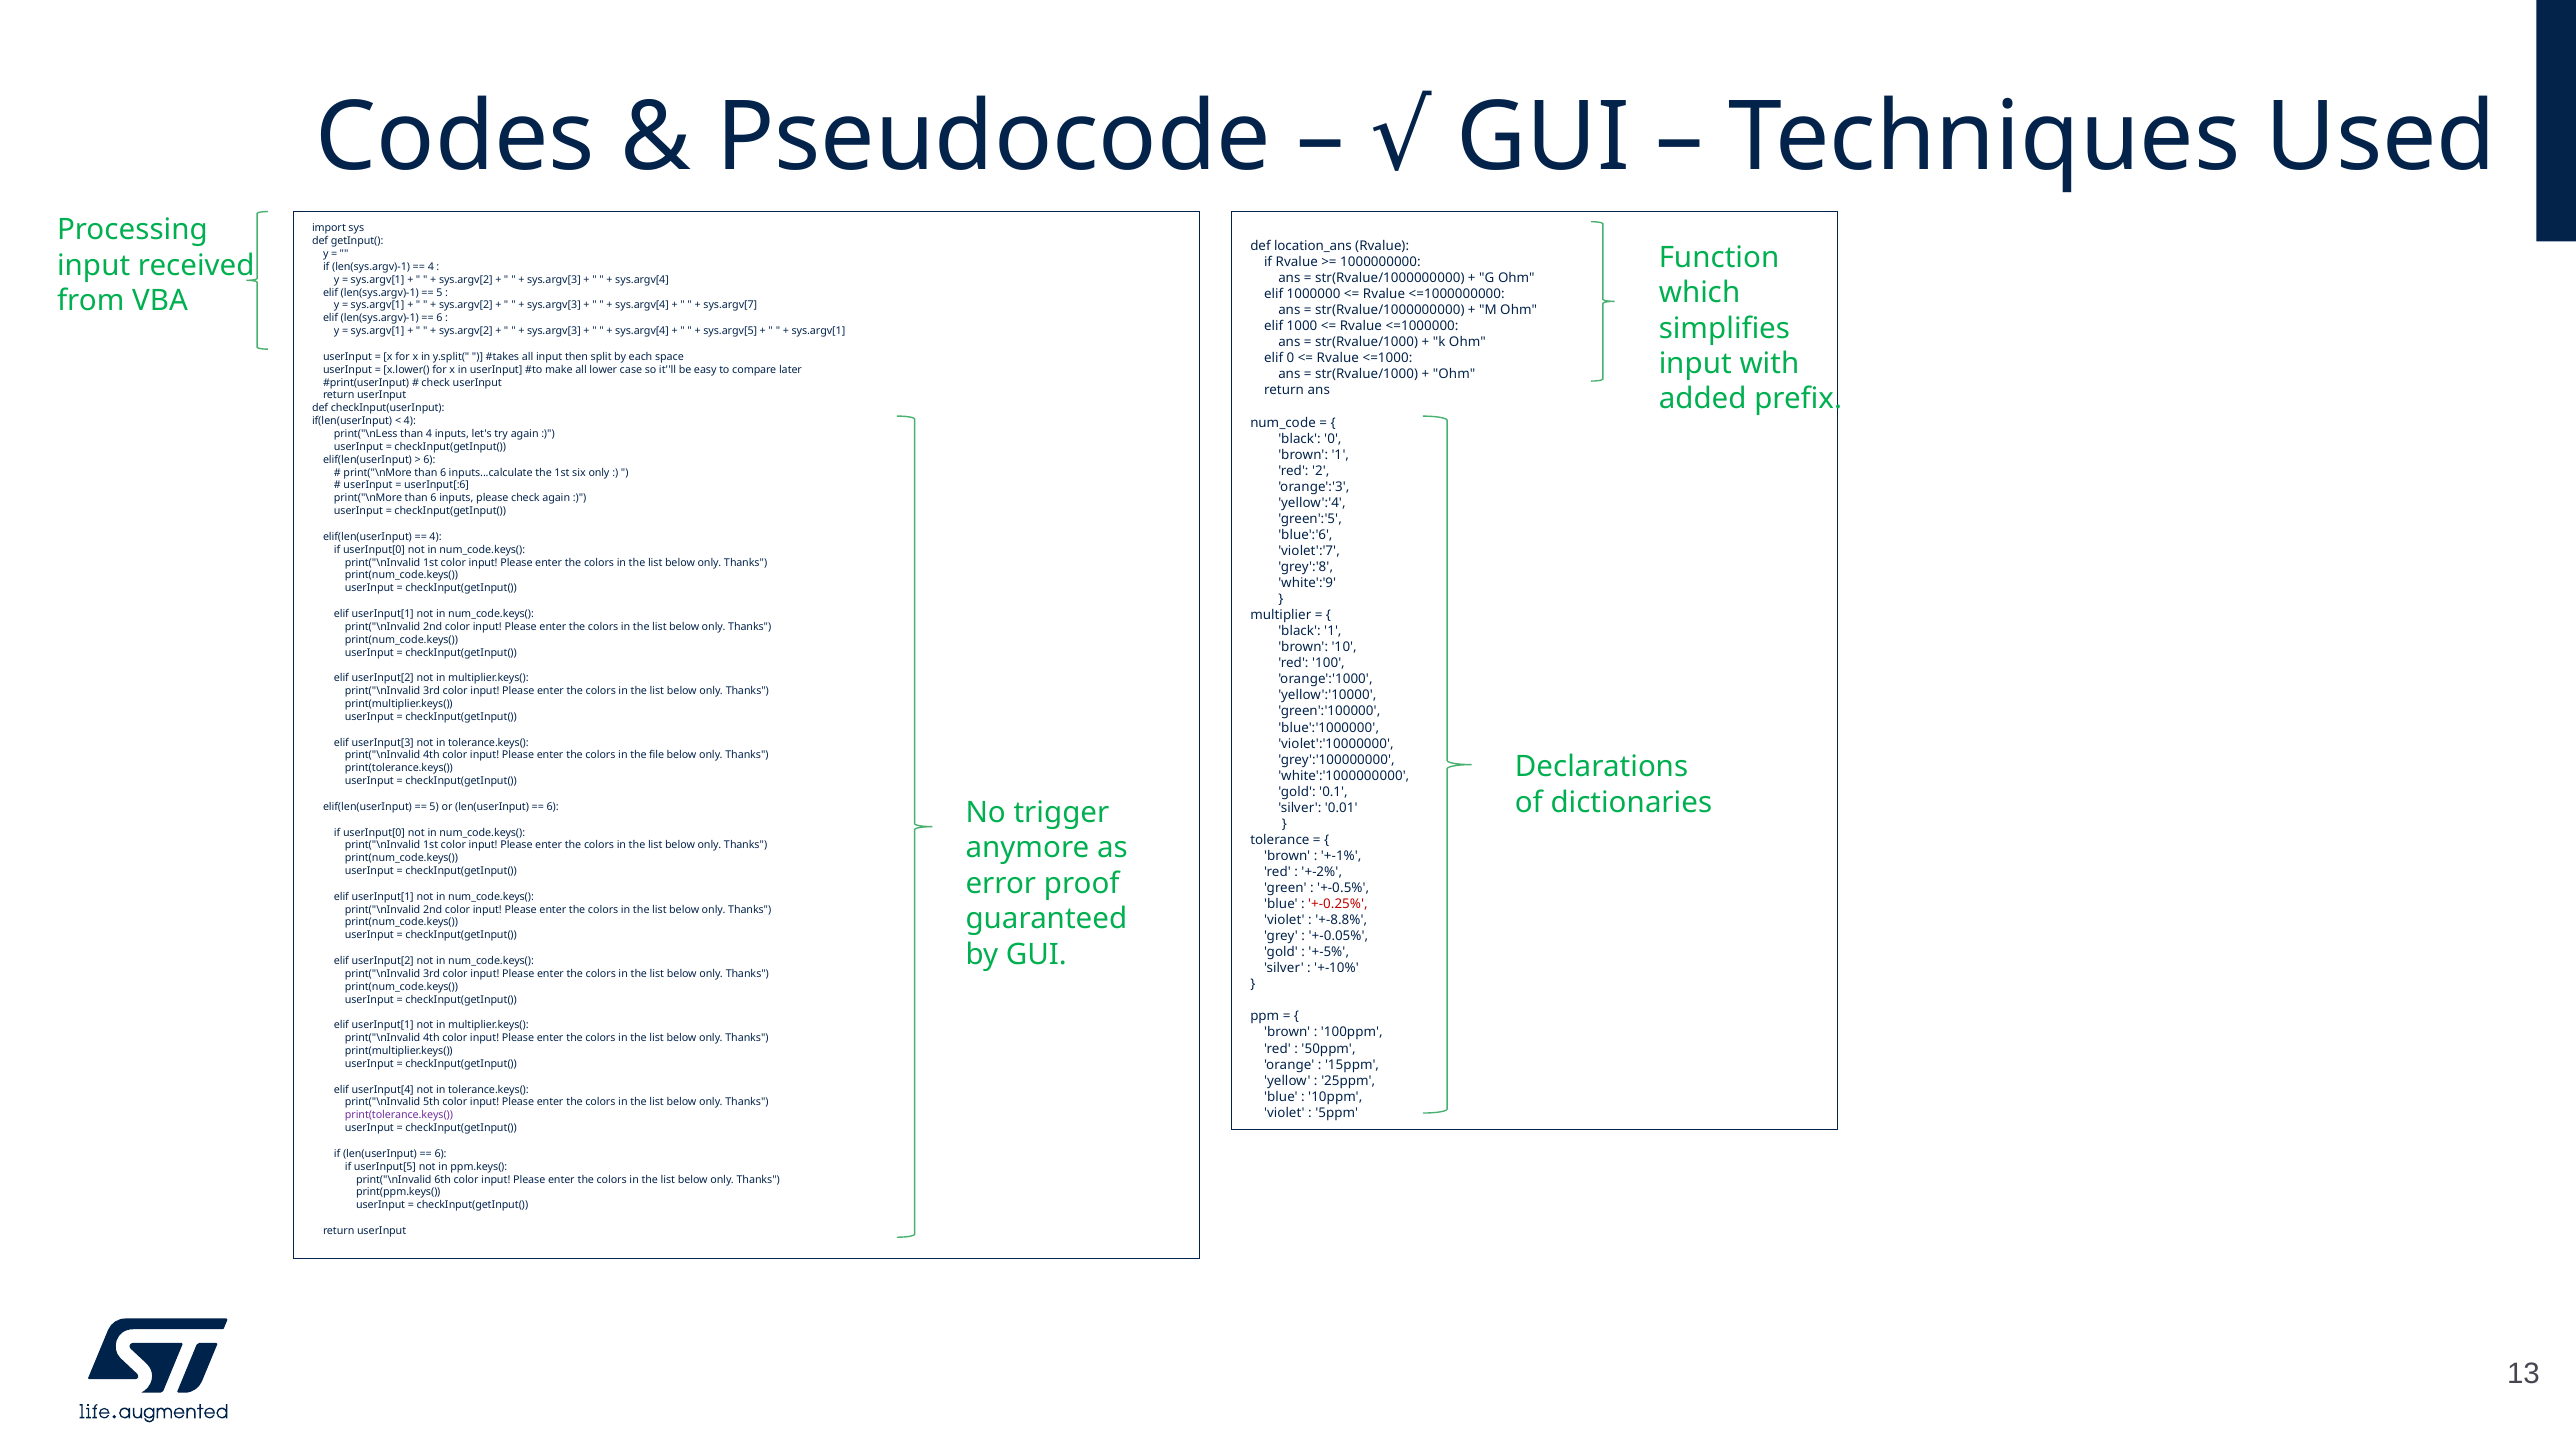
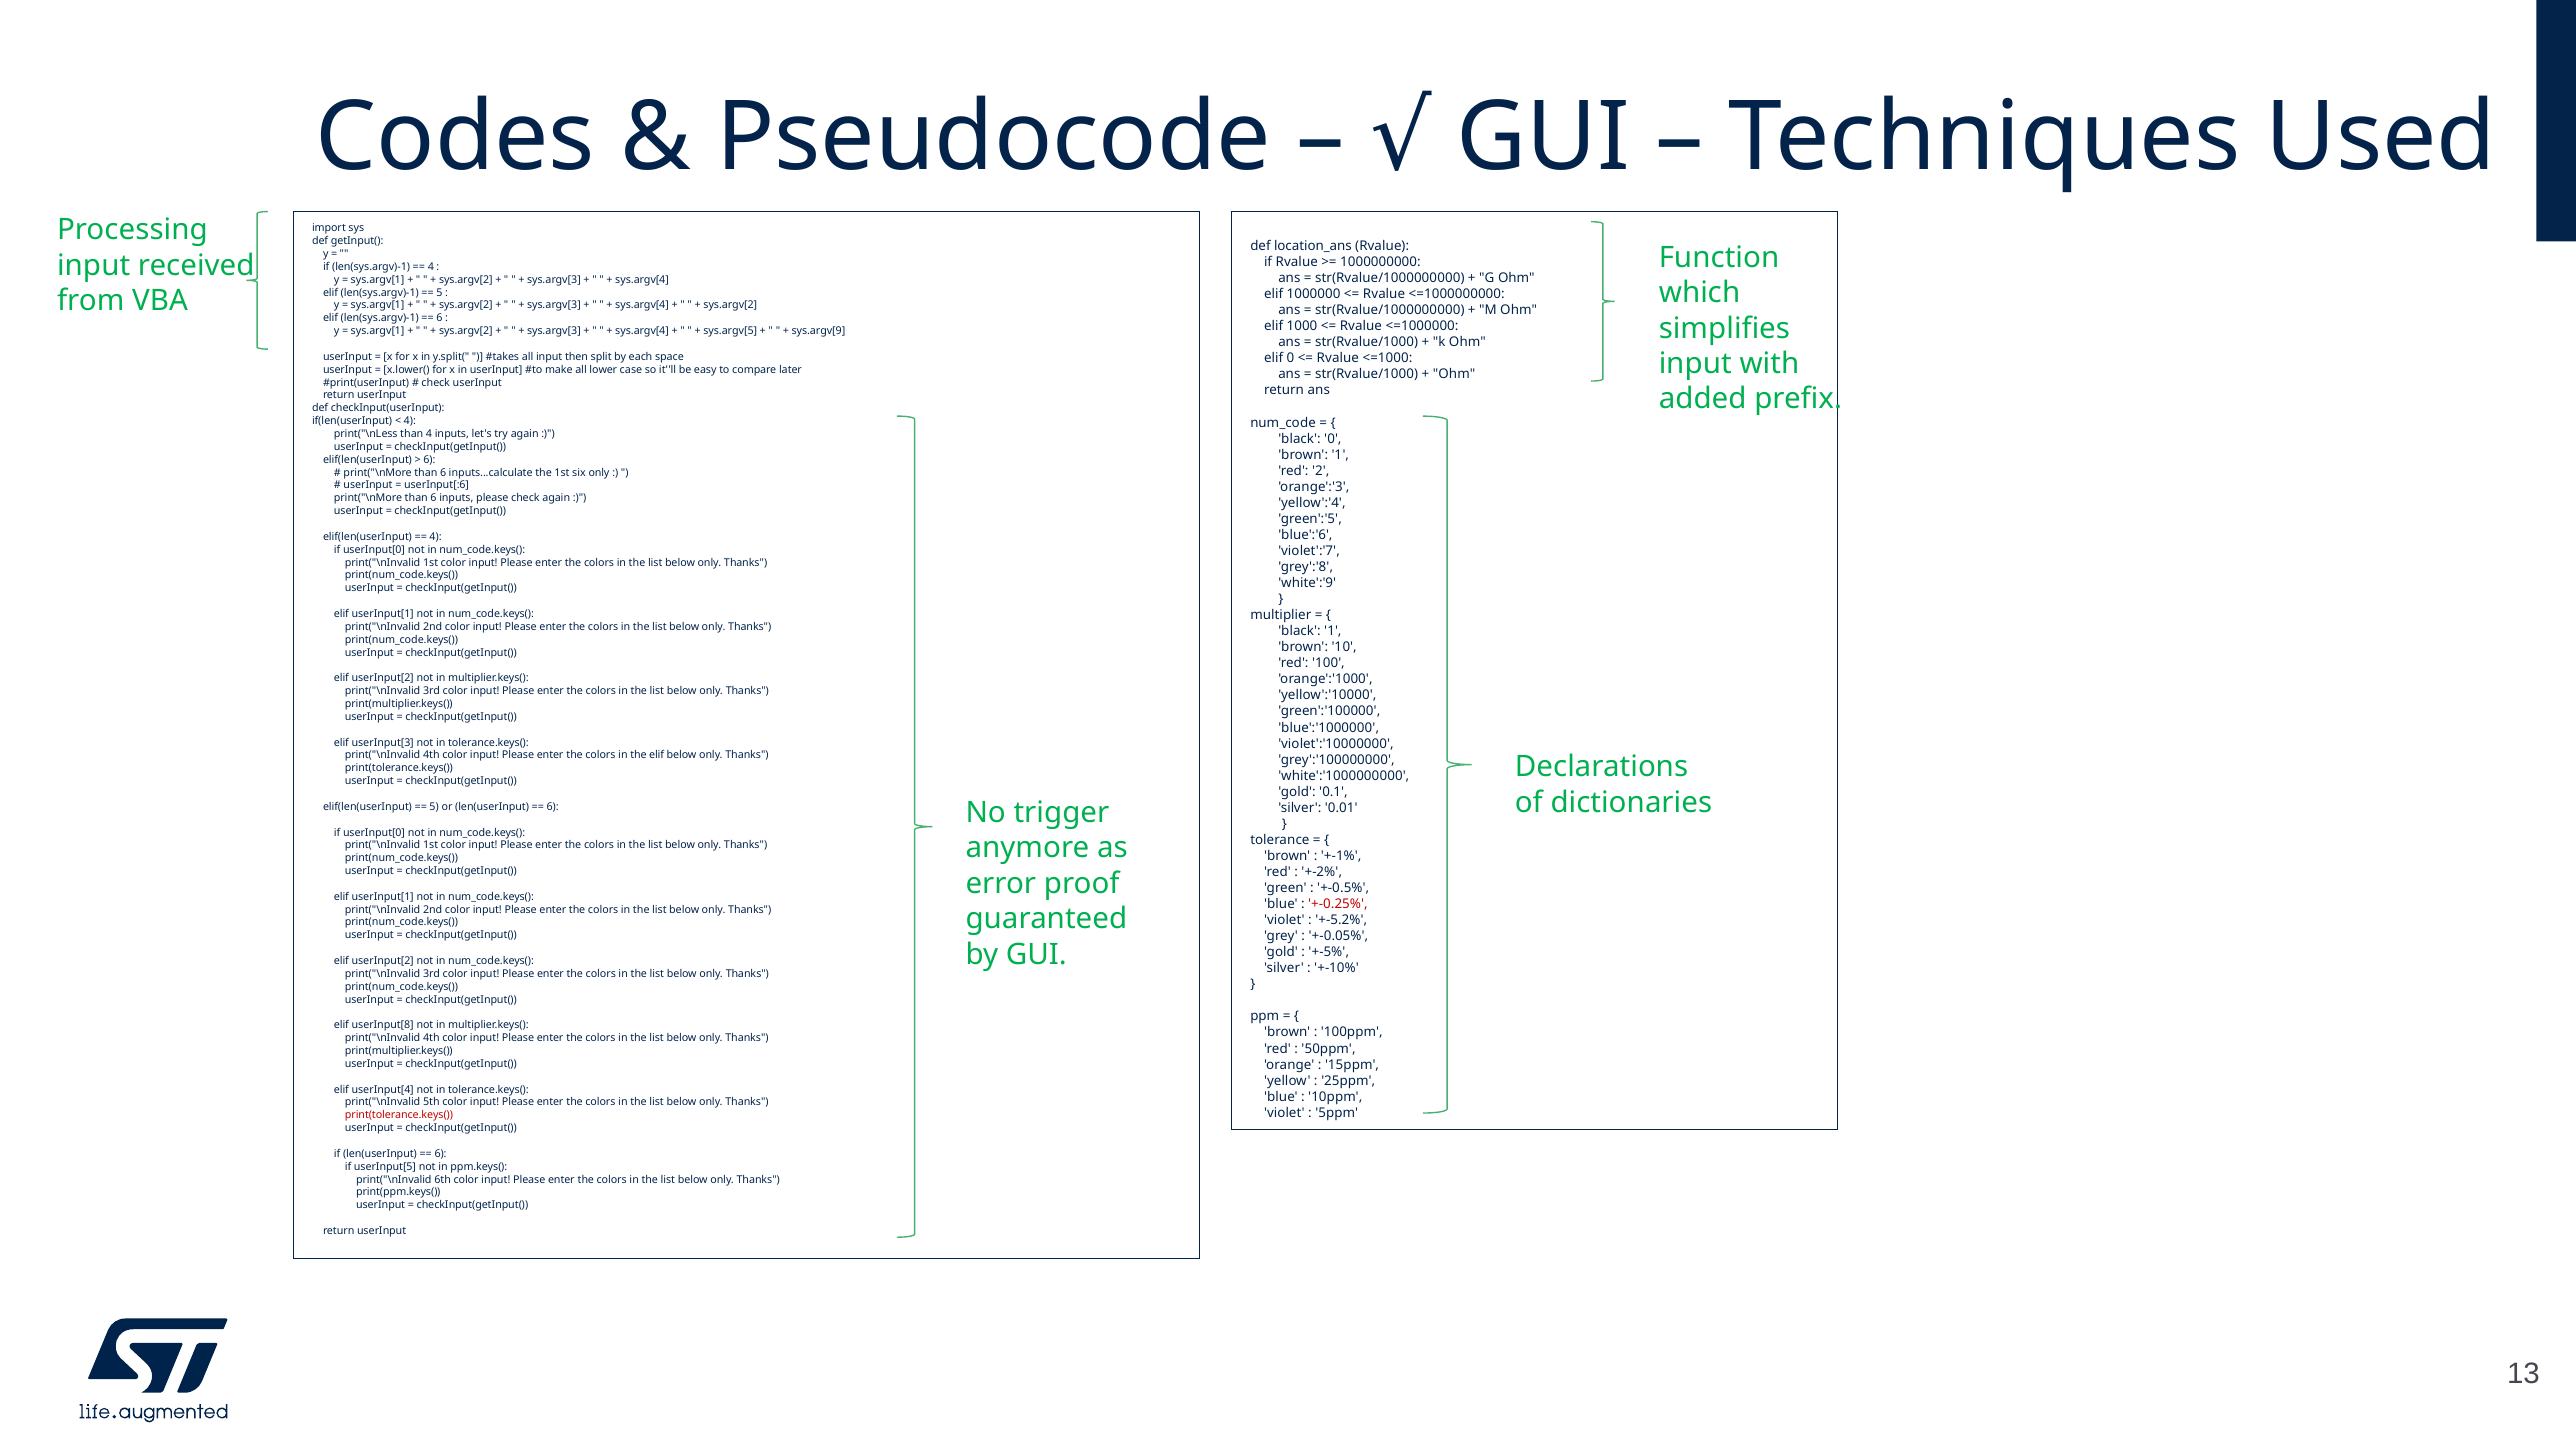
sys.argv[7 at (730, 305): sys.argv[7 -> sys.argv[2
sys.argv[1 at (818, 331): sys.argv[1 -> sys.argv[9
the file: file -> elif
+-8.8%: +-8.8% -> +-5.2%
userInput[1 at (383, 1025): userInput[1 -> userInput[8
print(tolerance.keys( at (399, 1115) colour: purple -> red
